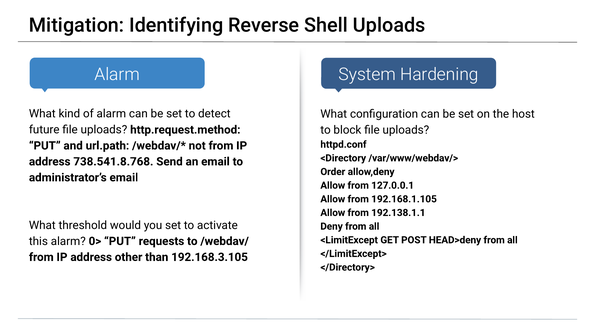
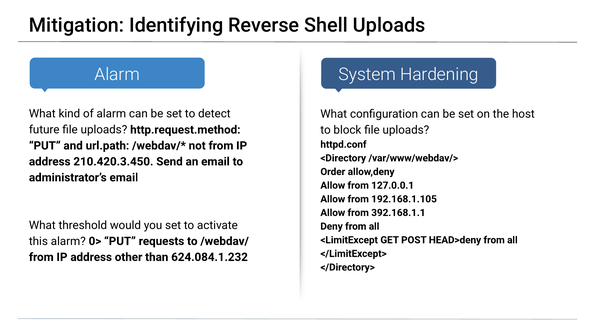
738.541.8.768: 738.541.8.768 -> 210.420.3.450
192.138.1.1: 192.138.1.1 -> 392.168.1.1
192.168.3.105: 192.168.3.105 -> 624.084.1.232
